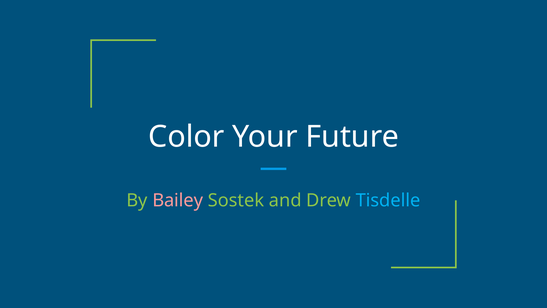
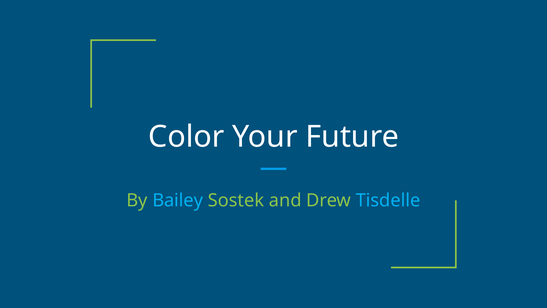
Bailey colour: pink -> light blue
